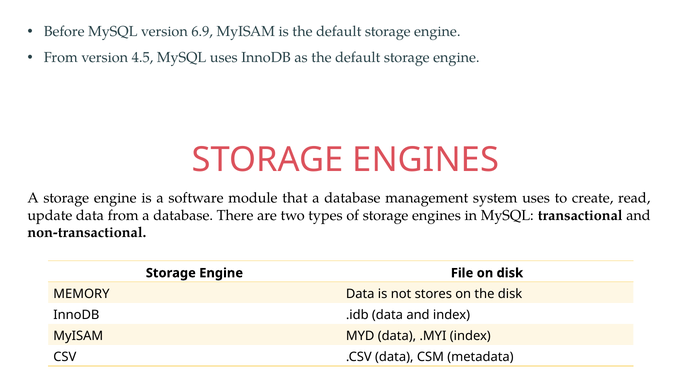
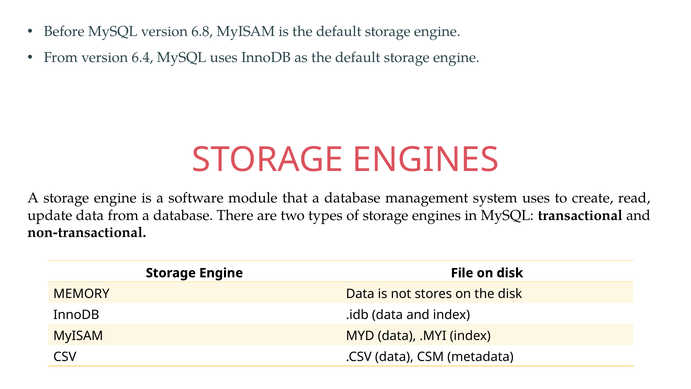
6.9: 6.9 -> 6.8
4.5: 4.5 -> 6.4
